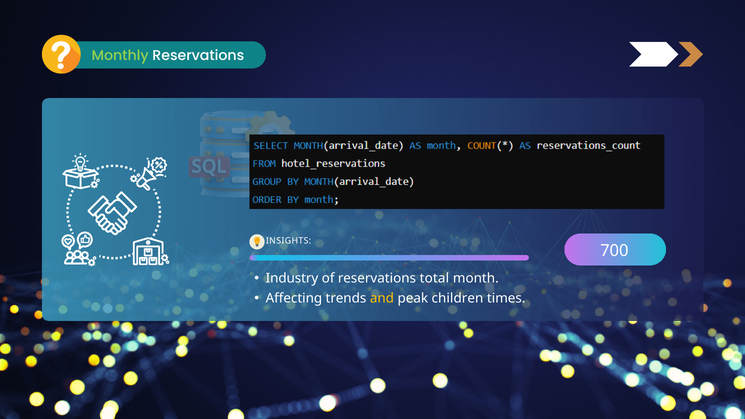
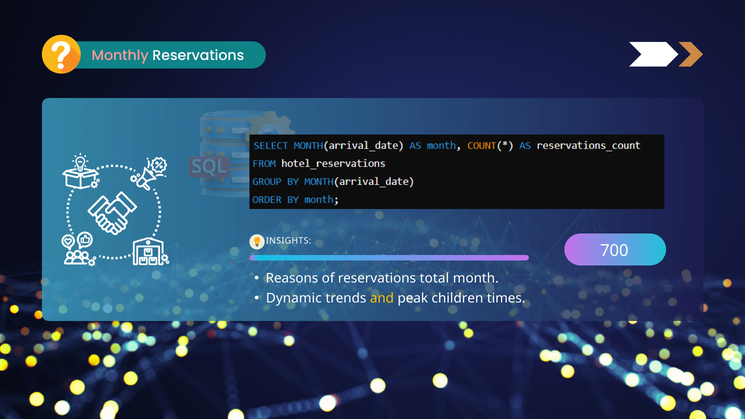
Monthly colour: light green -> pink
Industry: Industry -> Reasons
Affecting: Affecting -> Dynamic
